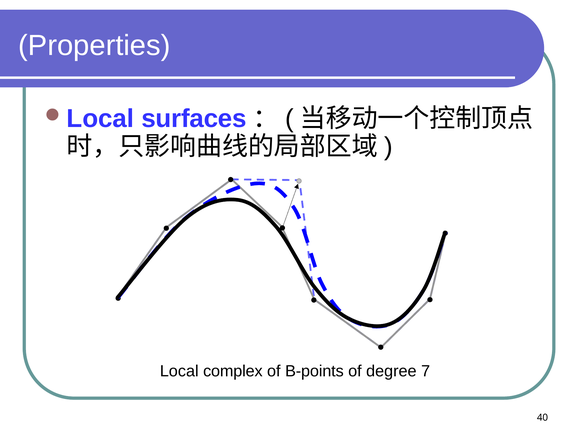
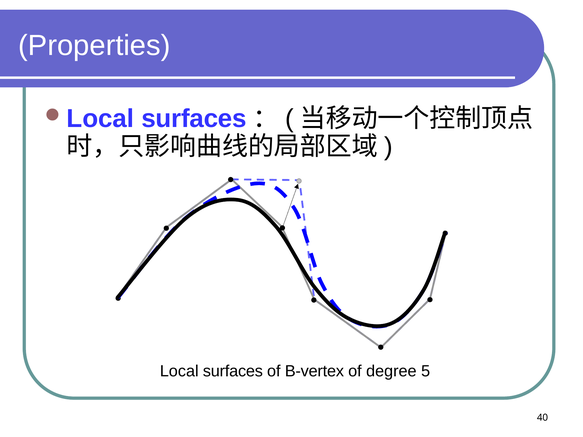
Local complex: complex -> surfaces
B-points: B-points -> B-vertex
7: 7 -> 5
